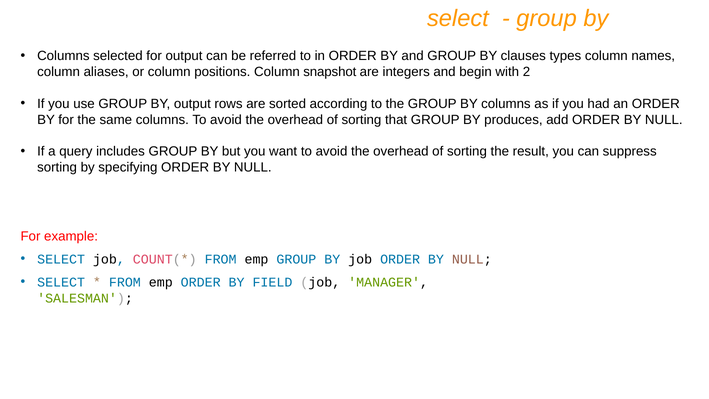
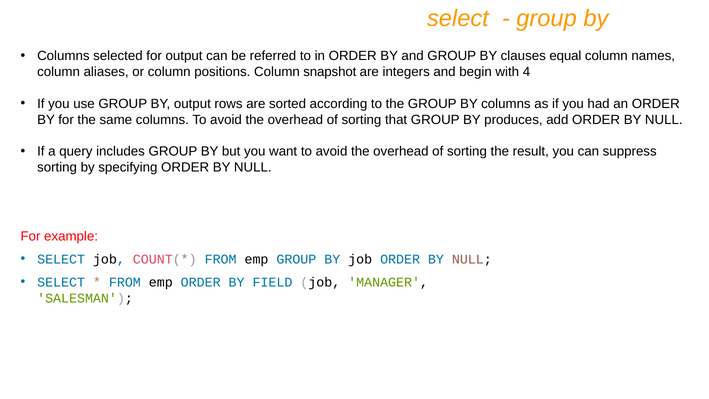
types: types -> equal
2: 2 -> 4
